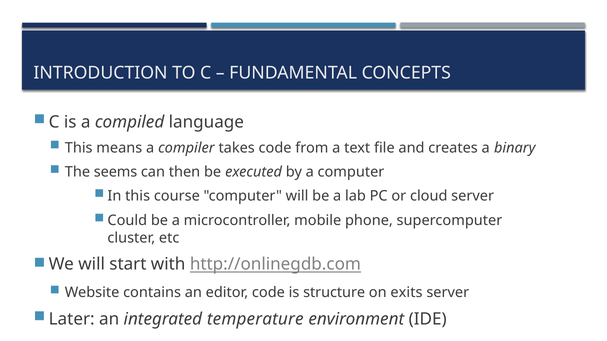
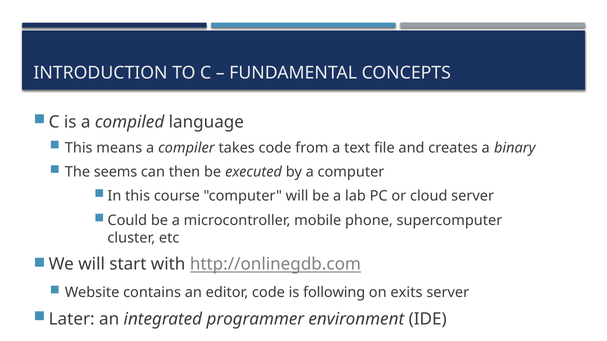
structure: structure -> following
temperature: temperature -> programmer
